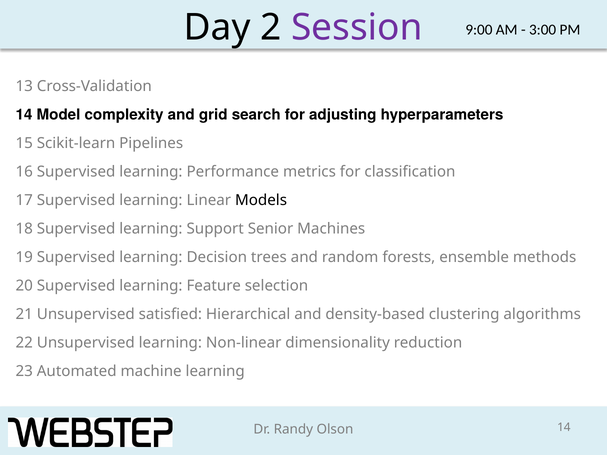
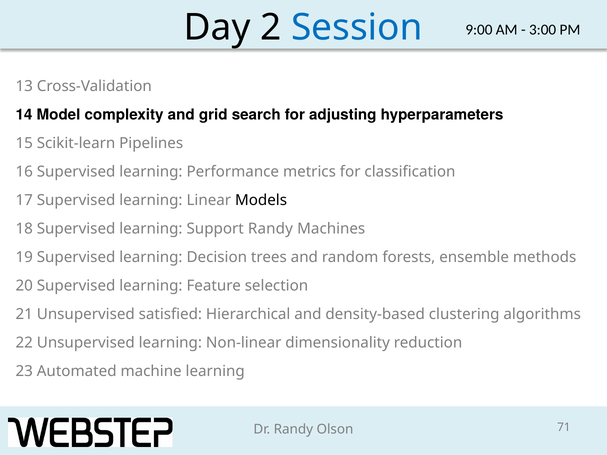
Session colour: purple -> blue
Support Senior: Senior -> Randy
14 at (564, 428): 14 -> 71
